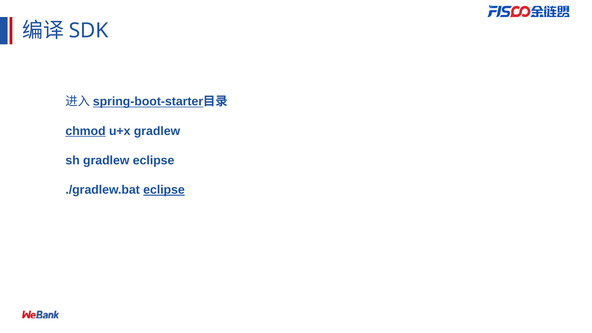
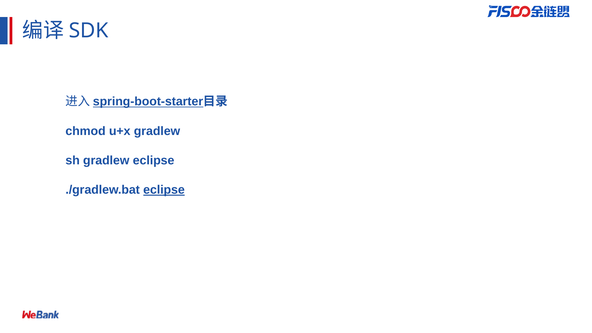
chmod underline: present -> none
